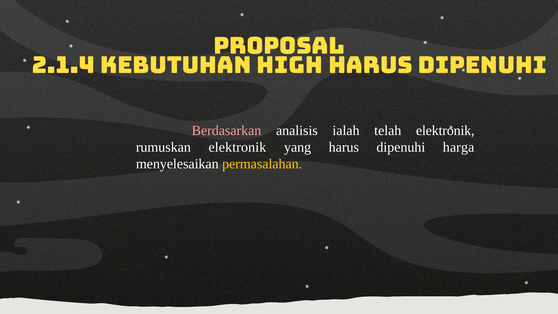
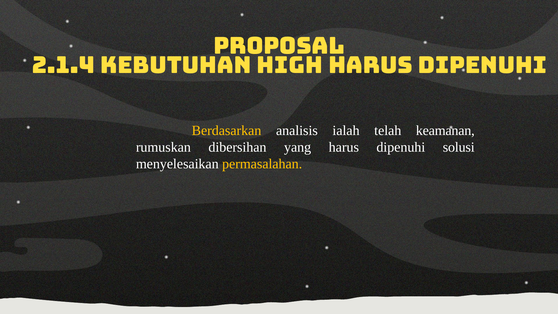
Berdasarkan colour: pink -> yellow
telah elektronik: elektronik -> keamanan
rumuskan elektronik: elektronik -> dibersihan
harga: harga -> solusi
